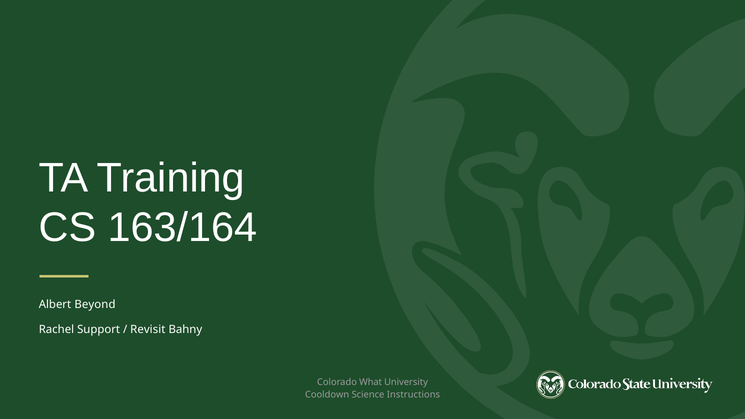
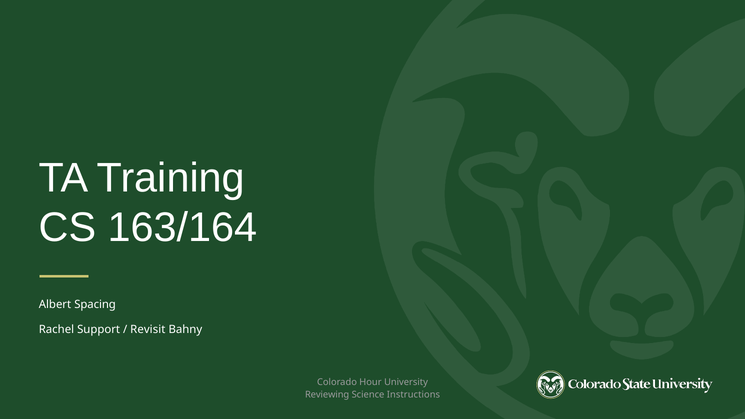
Beyond: Beyond -> Spacing
What: What -> Hour
Cooldown: Cooldown -> Reviewing
